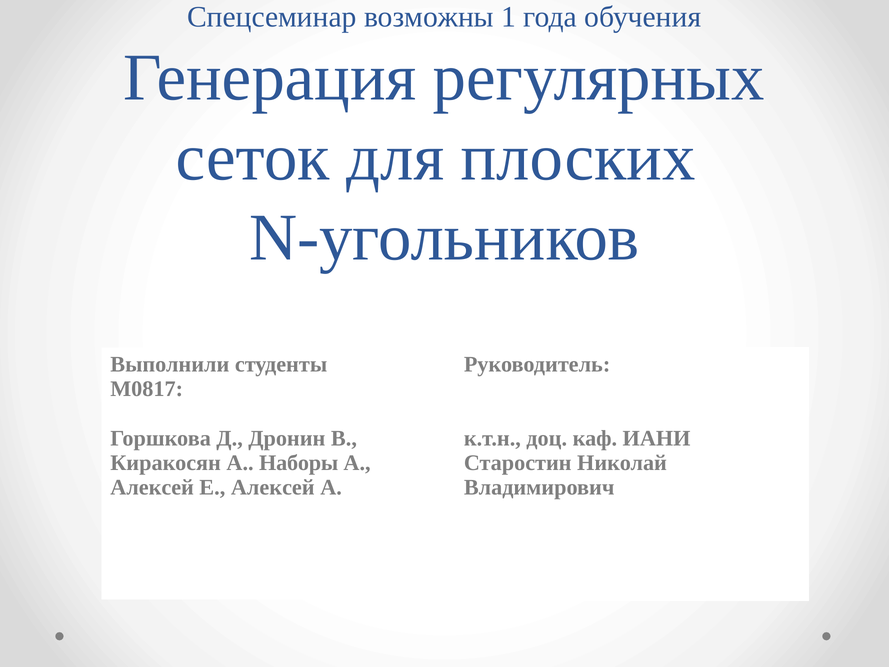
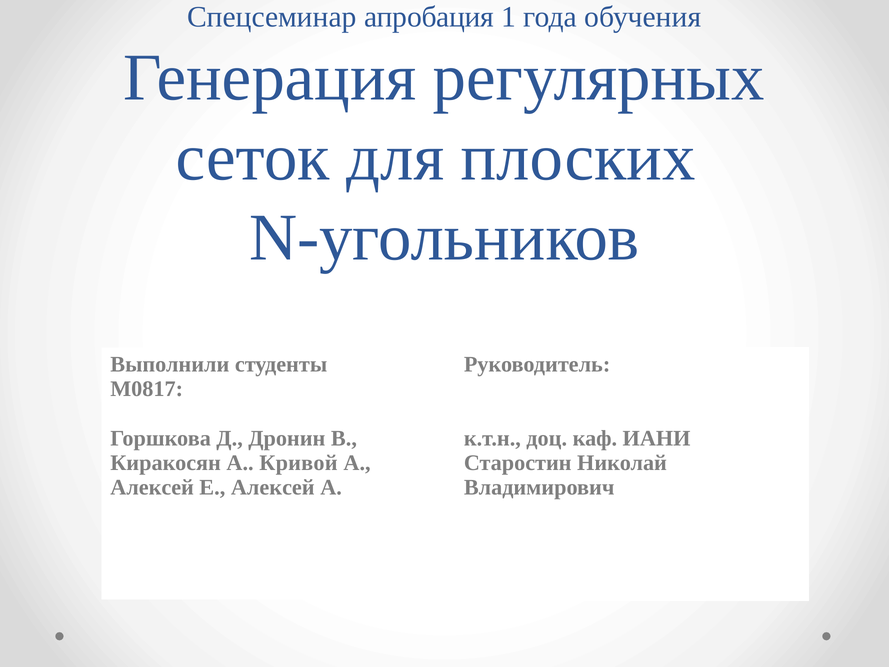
возможны: возможны -> апробация
Наборы: Наборы -> Кривой
